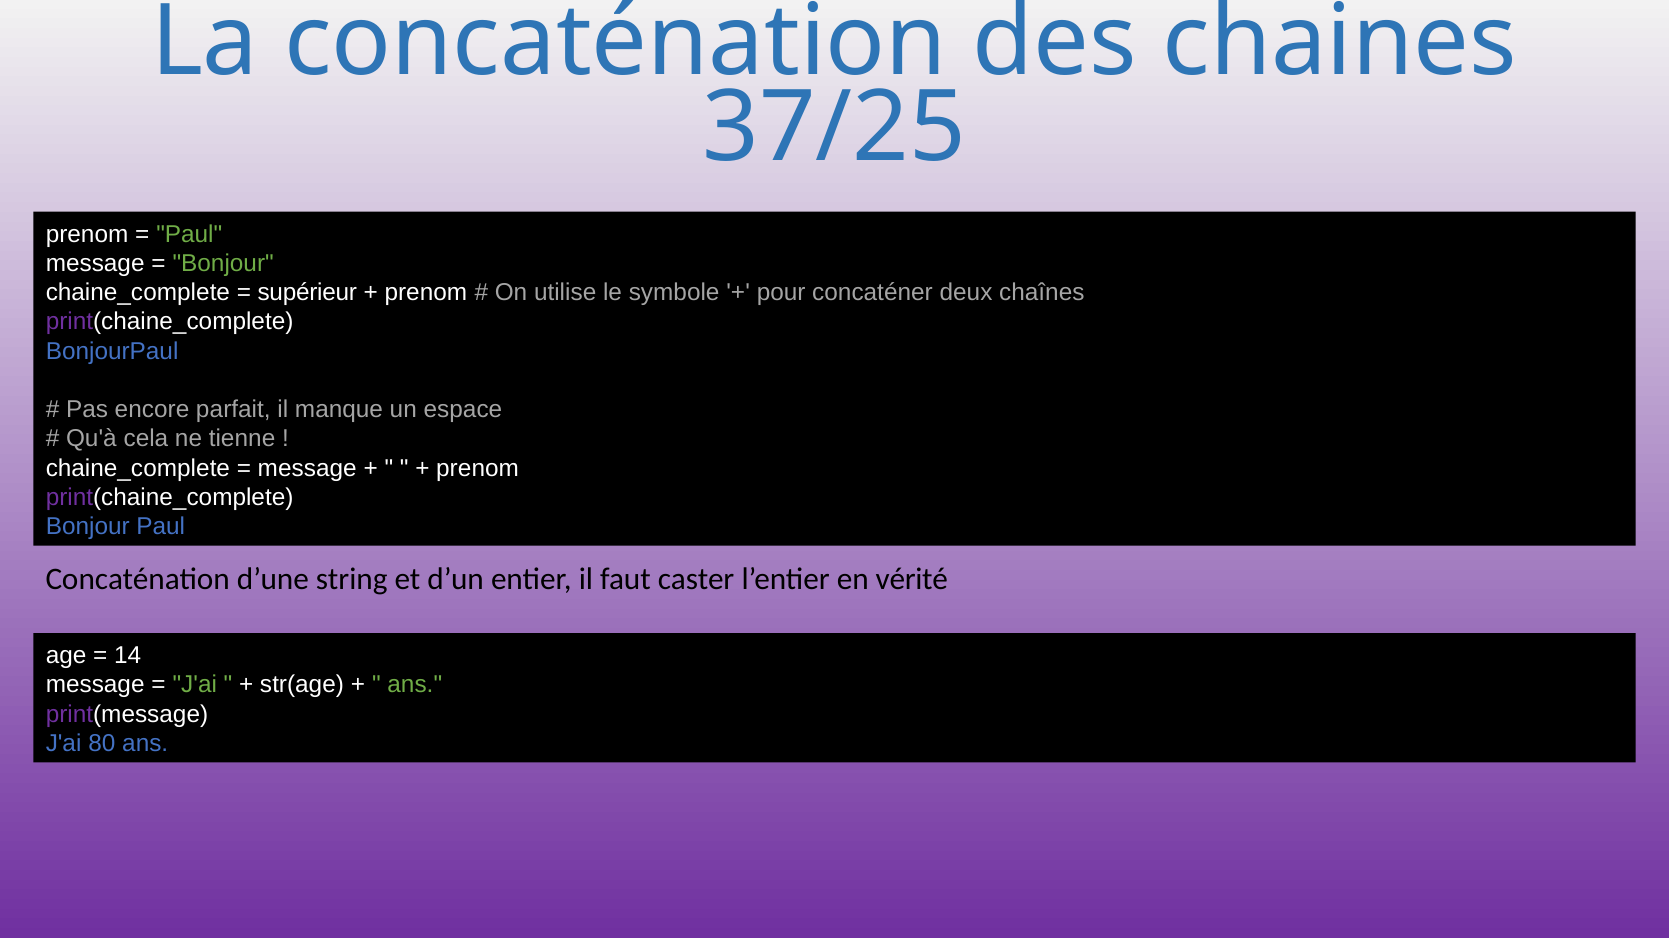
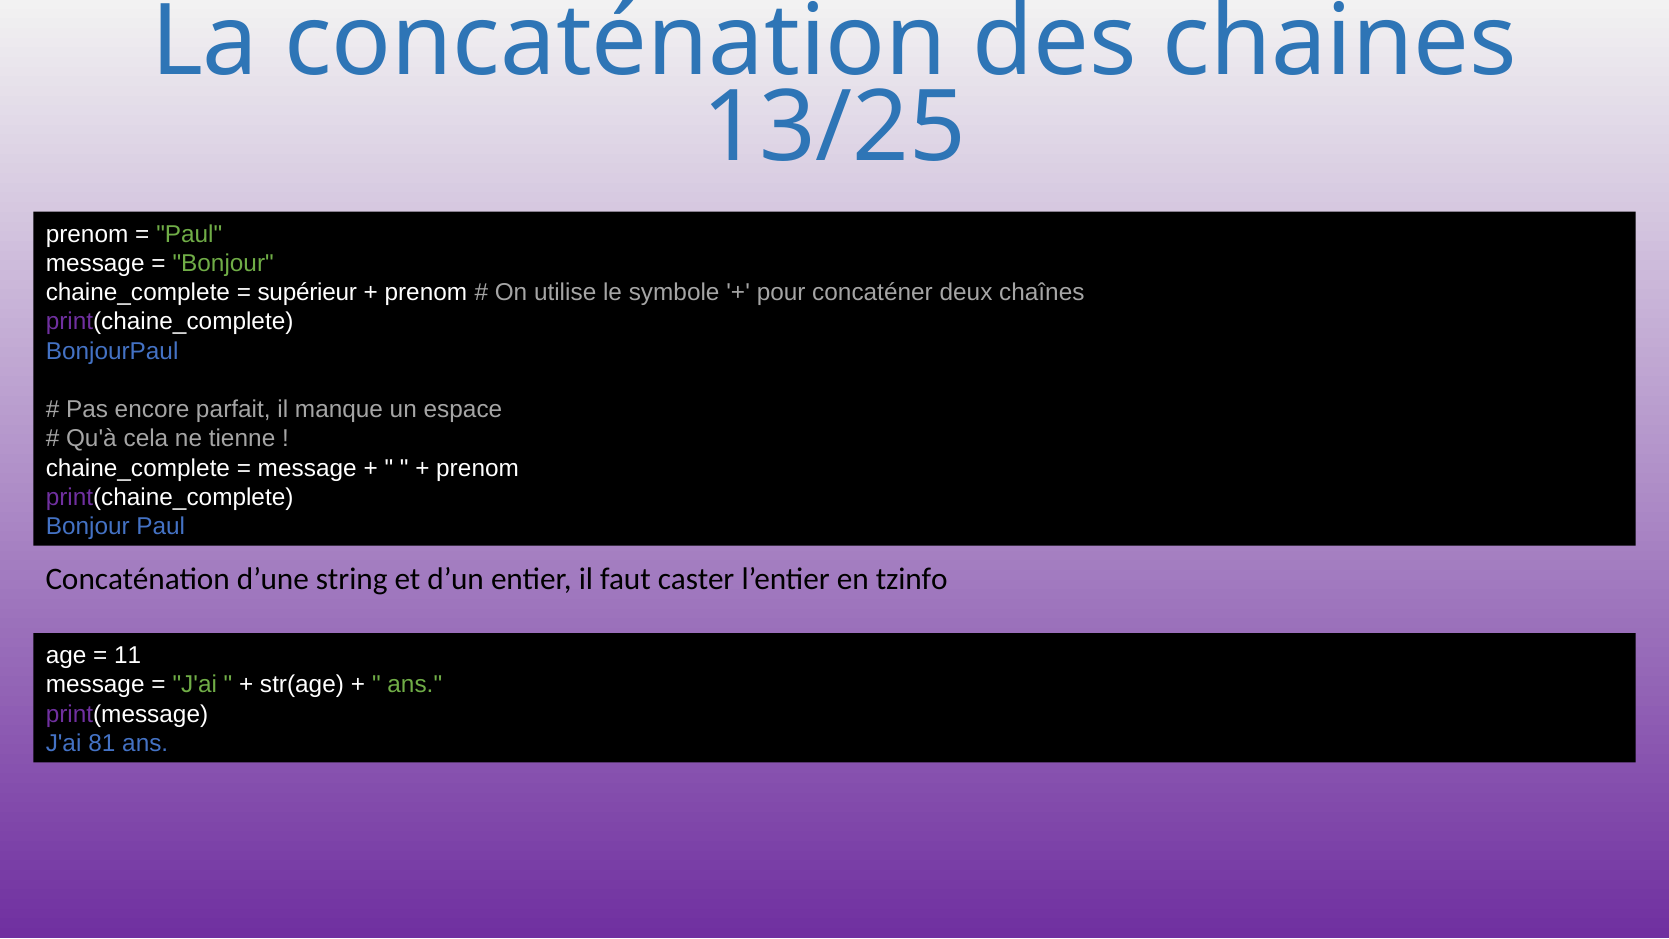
37/25: 37/25 -> 13/25
vérité: vérité -> tzinfo
14: 14 -> 11
80: 80 -> 81
